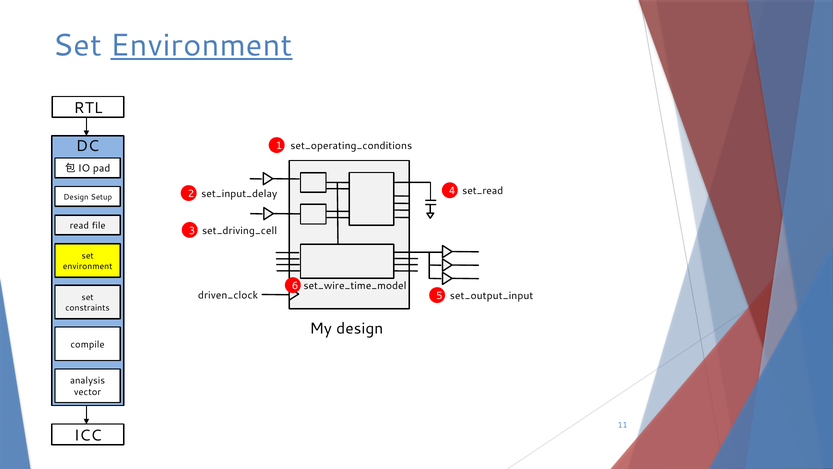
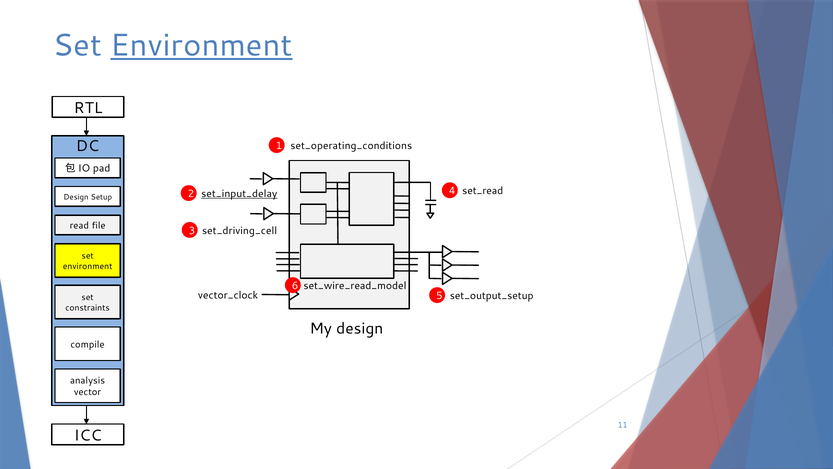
set_input_delay underline: none -> present
set_wire_time_model: set_wire_time_model -> set_wire_read_model
driven_clock: driven_clock -> vector_clock
set_output_input: set_output_input -> set_output_setup
